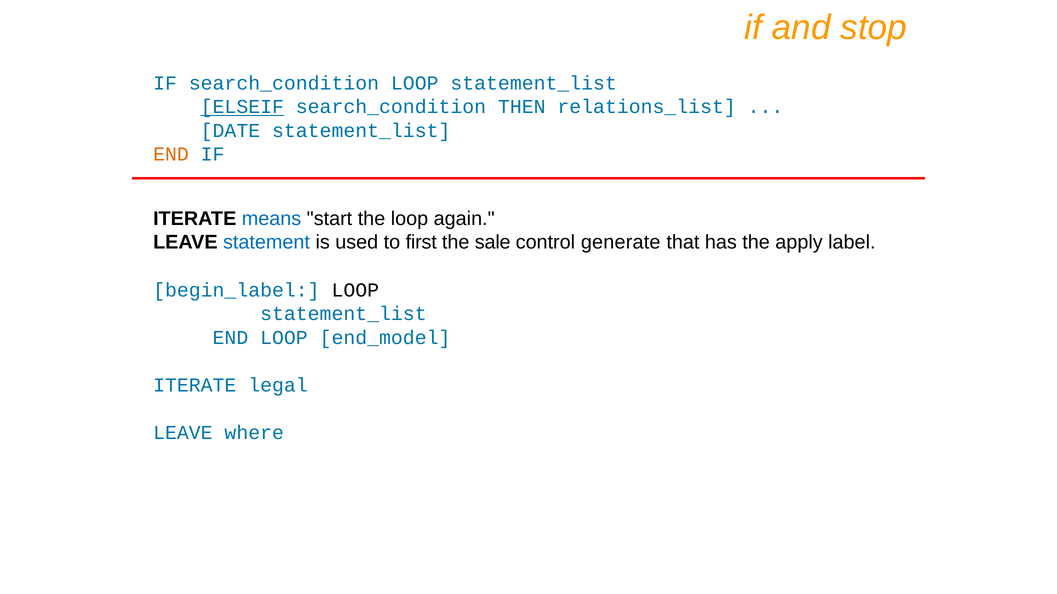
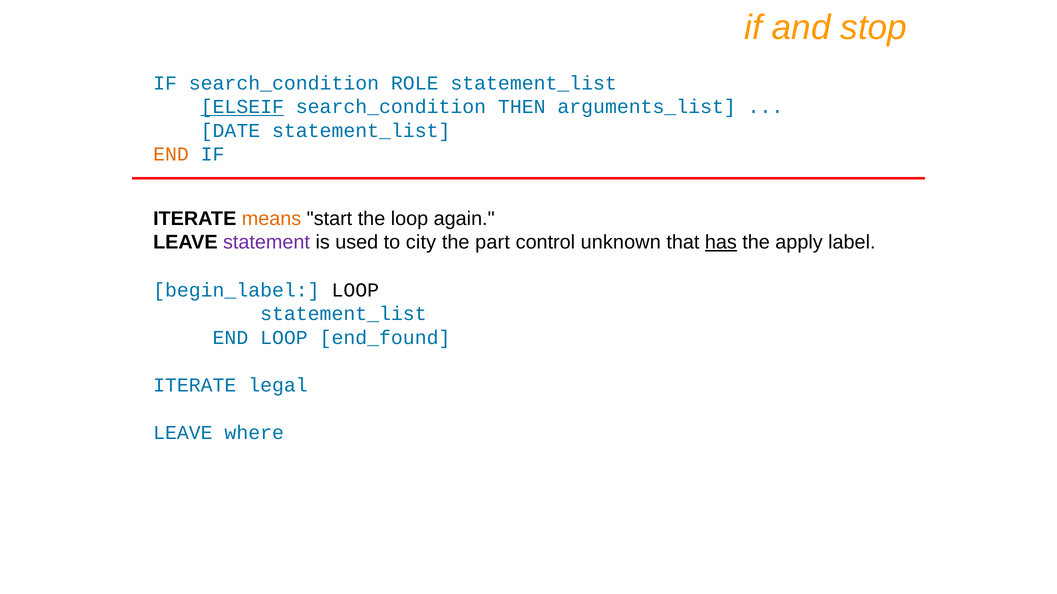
search_condition LOOP: LOOP -> ROLE
relations_list: relations_list -> arguments_list
means colour: blue -> orange
statement colour: blue -> purple
first: first -> city
sale: sale -> part
generate: generate -> unknown
has underline: none -> present
end_model: end_model -> end_found
